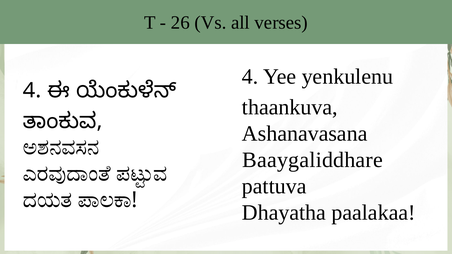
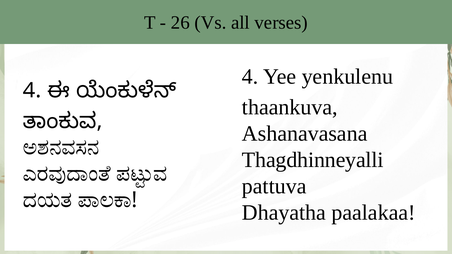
Baaygaliddhare: Baaygaliddhare -> Thagdhinneyalli
